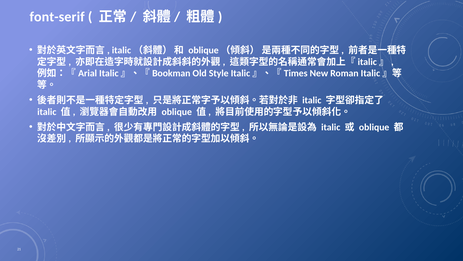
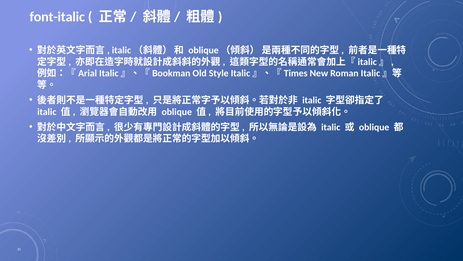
font-serif: font-serif -> font-italic
